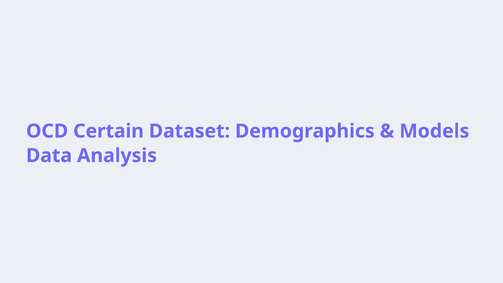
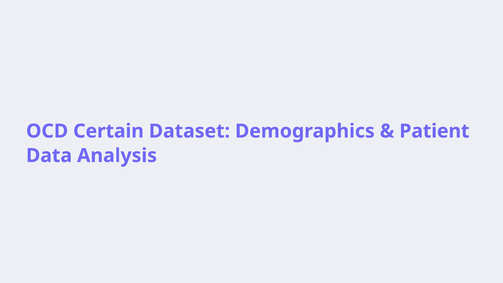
Models: Models -> Patient
